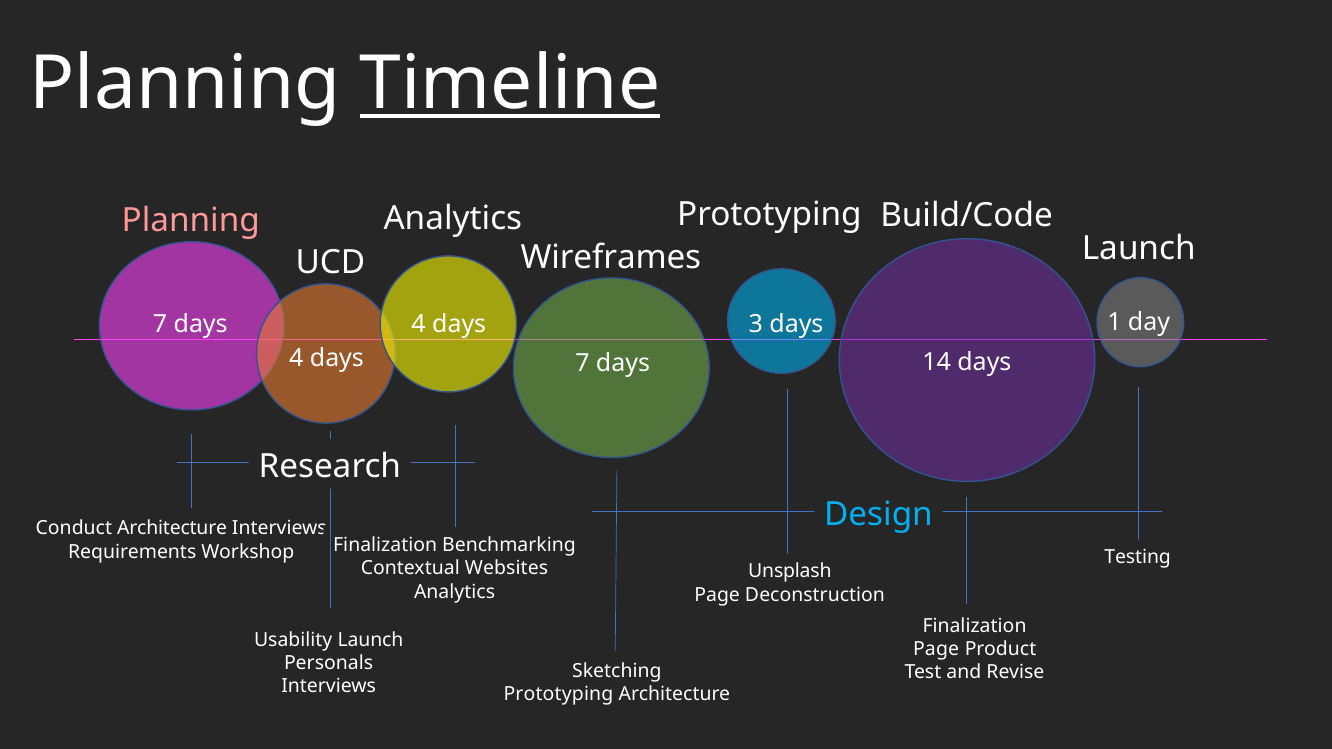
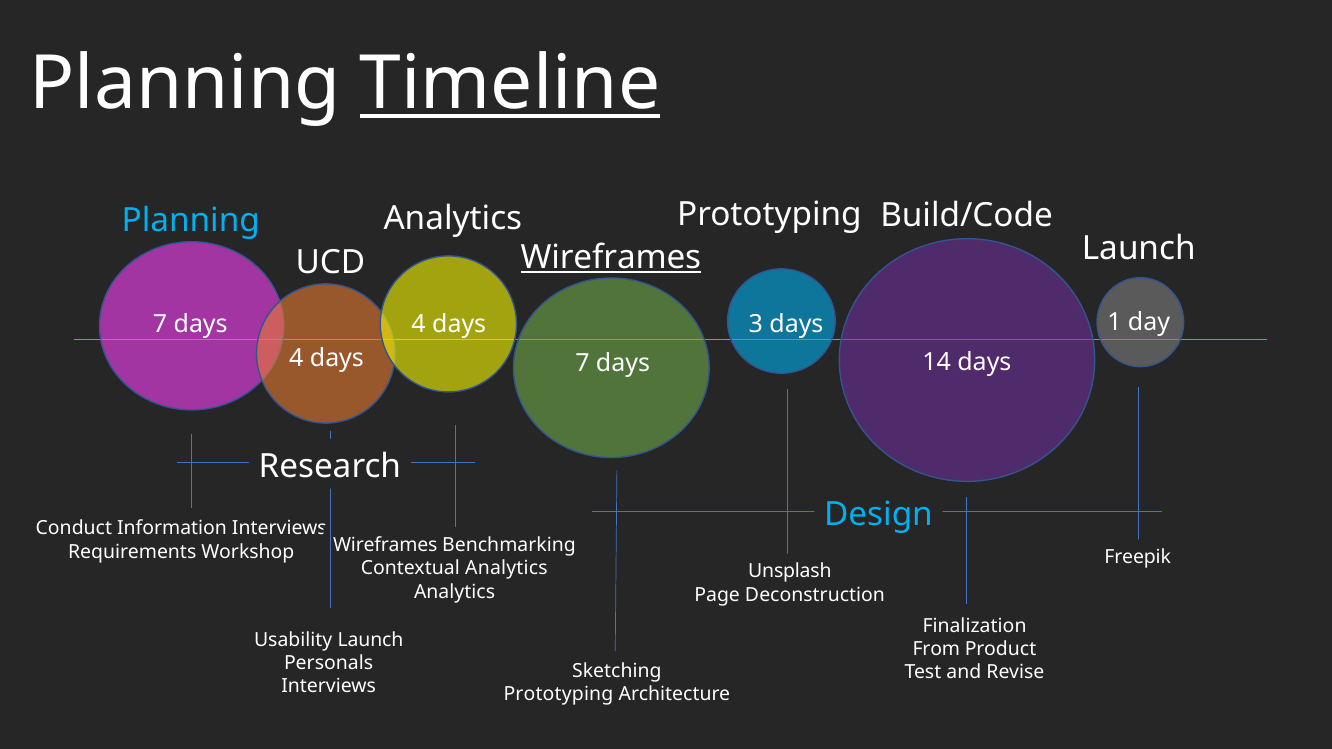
Planning at (191, 221) colour: pink -> light blue
Wireframes at (611, 258) underline: none -> present
Conduct Architecture: Architecture -> Information
Finalization at (385, 545): Finalization -> Wireframes
Testing: Testing -> Freepik
Contextual Websites: Websites -> Analytics
Page at (936, 649): Page -> From
